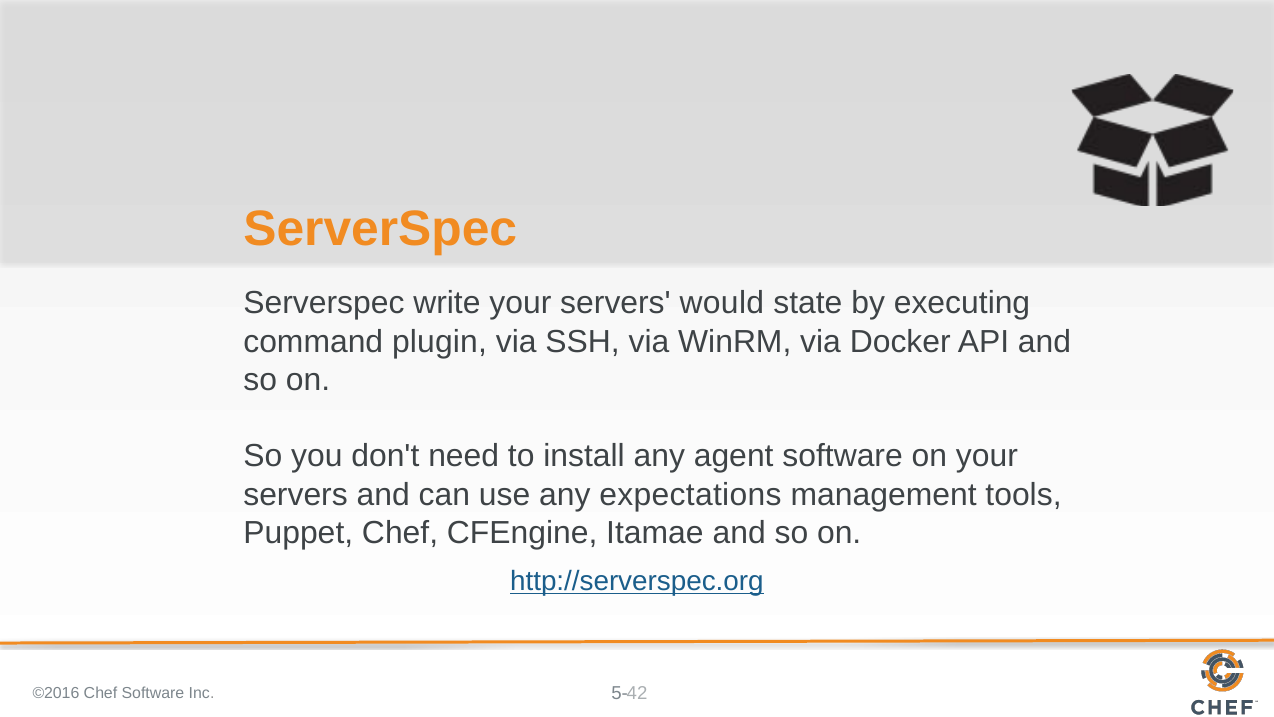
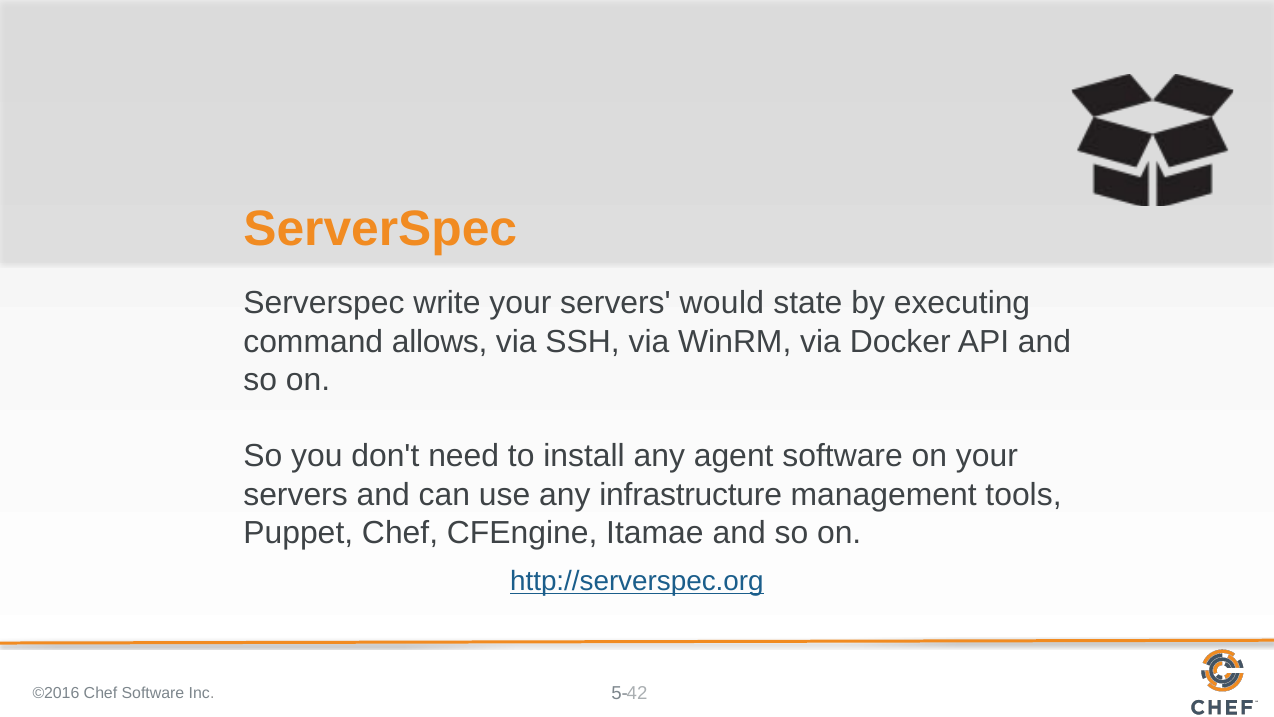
plugin: plugin -> allows
expectations: expectations -> infrastructure
